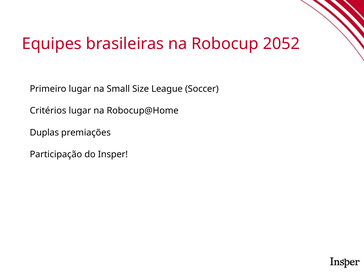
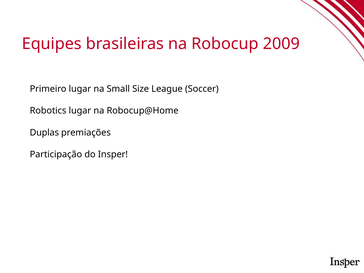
2052: 2052 -> 2009
Critérios: Critérios -> Robotics
